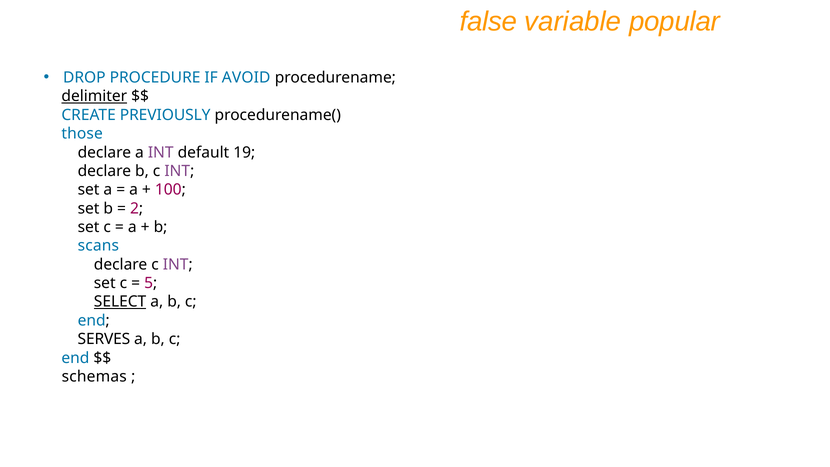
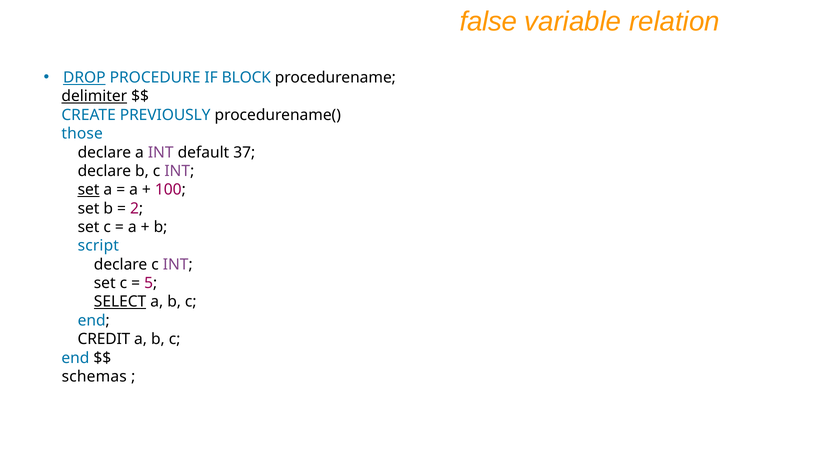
popular: popular -> relation
DROP underline: none -> present
AVOID: AVOID -> BLOCK
19: 19 -> 37
set at (89, 190) underline: none -> present
scans: scans -> script
SERVES: SERVES -> CREDIT
